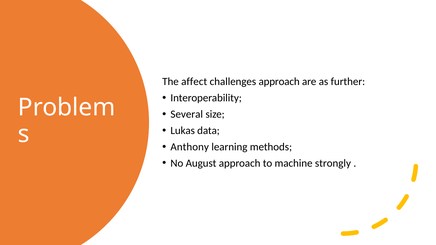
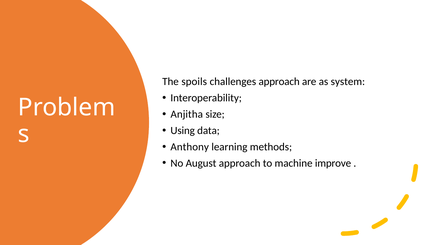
affect: affect -> spoils
further: further -> system
Several: Several -> Anjitha
Lukas: Lukas -> Using
strongly: strongly -> improve
